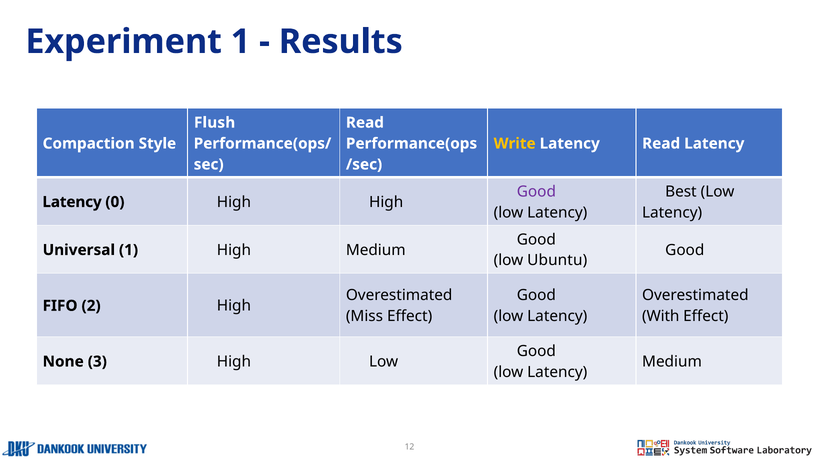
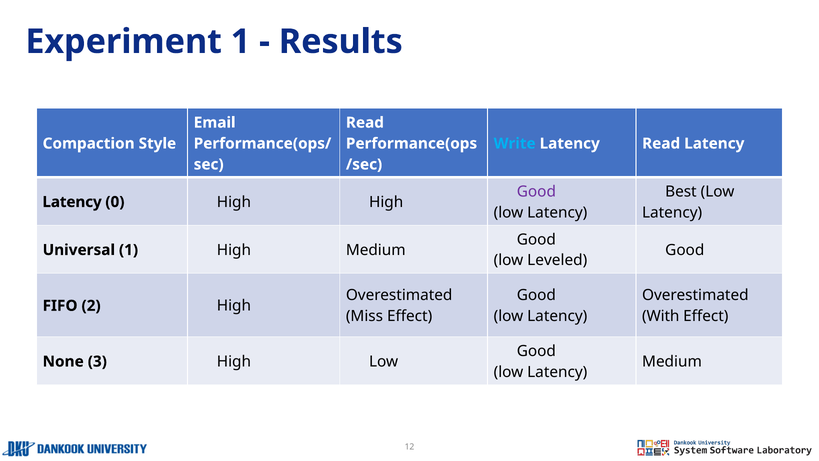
Flush: Flush -> Email
Write colour: yellow -> light blue
Ubuntu: Ubuntu -> Leveled
